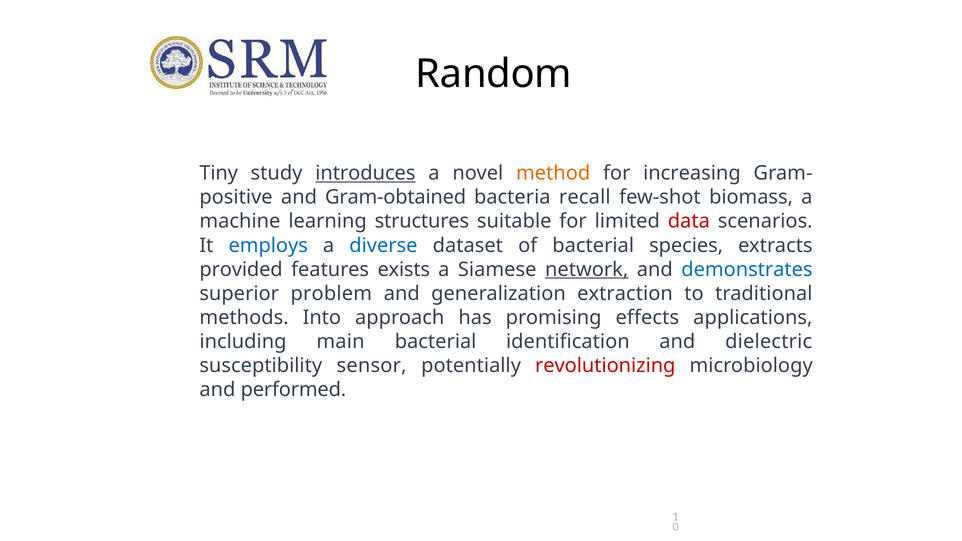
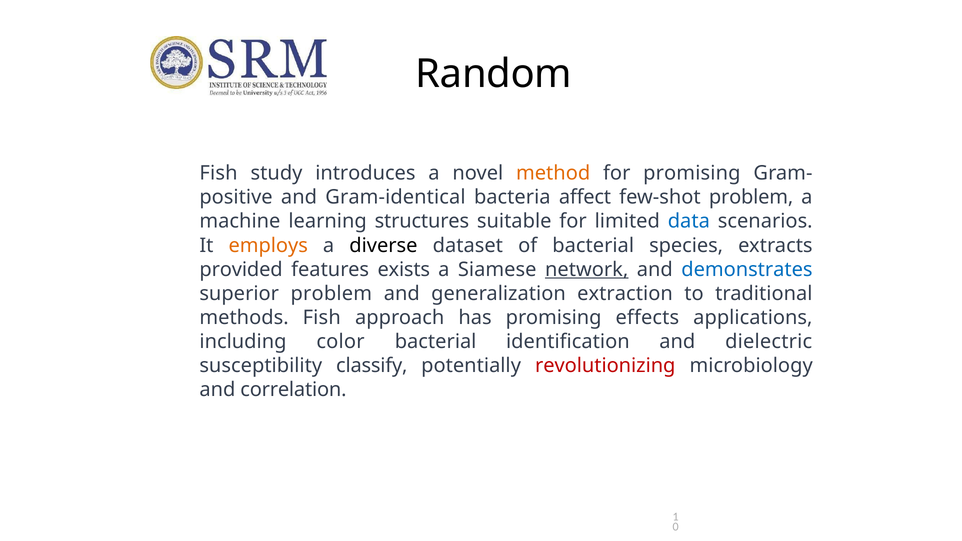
Tiny at (219, 173): Tiny -> Fish
introduces underline: present -> none
for increasing: increasing -> promising
Gram-obtained: Gram-obtained -> Gram-identical
recall: recall -> affect
few-shot biomass: biomass -> problem
data colour: red -> blue
employs colour: blue -> orange
diverse colour: blue -> black
methods Into: Into -> Fish
main: main -> color
sensor: sensor -> classify
performed: performed -> correlation
